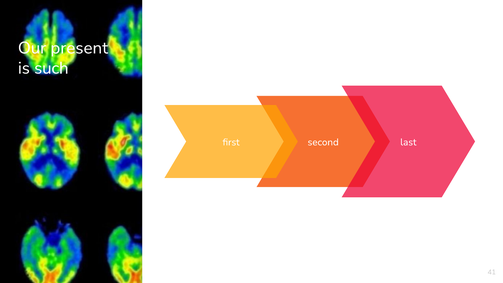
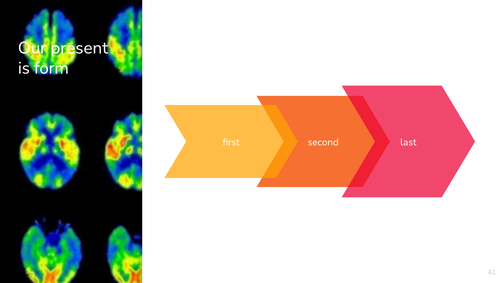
such: such -> form
